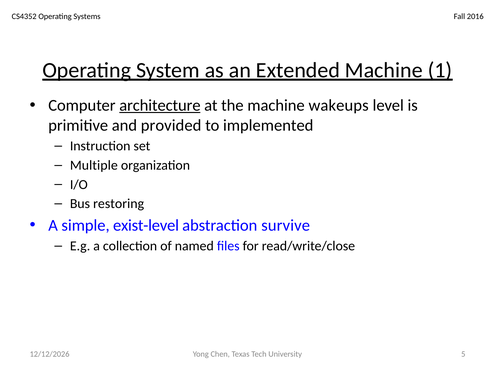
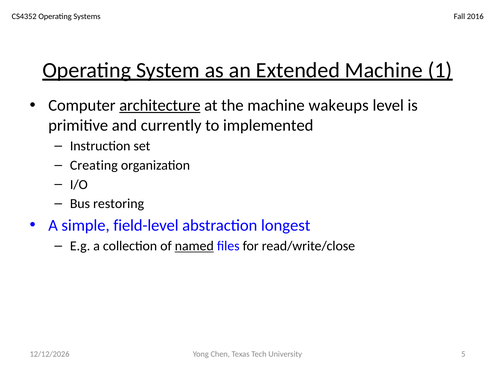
provided: provided -> currently
Multiple: Multiple -> Creating
exist-level: exist-level -> field-level
survive: survive -> longest
named underline: none -> present
